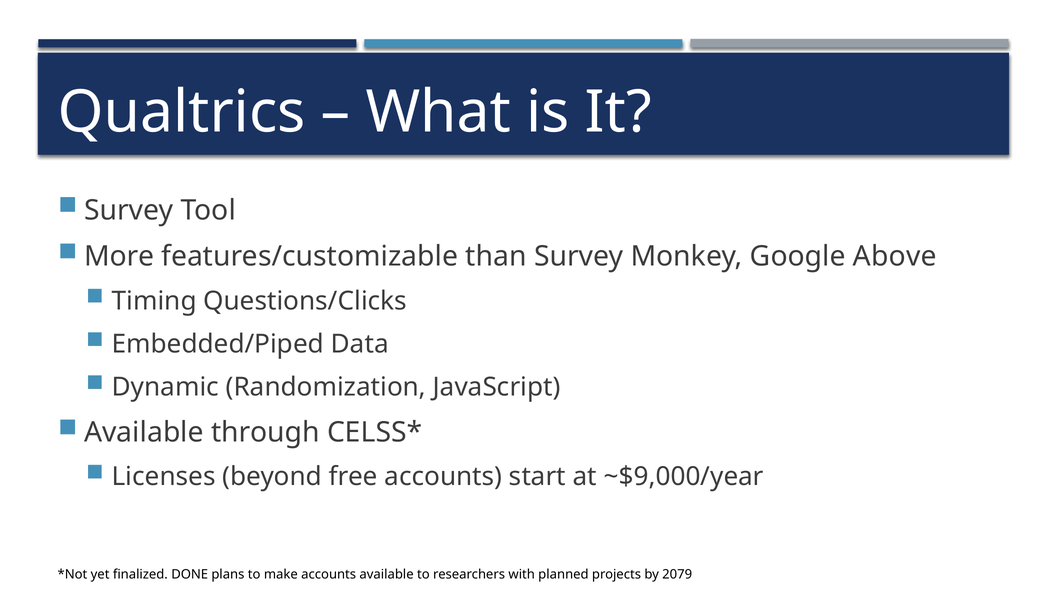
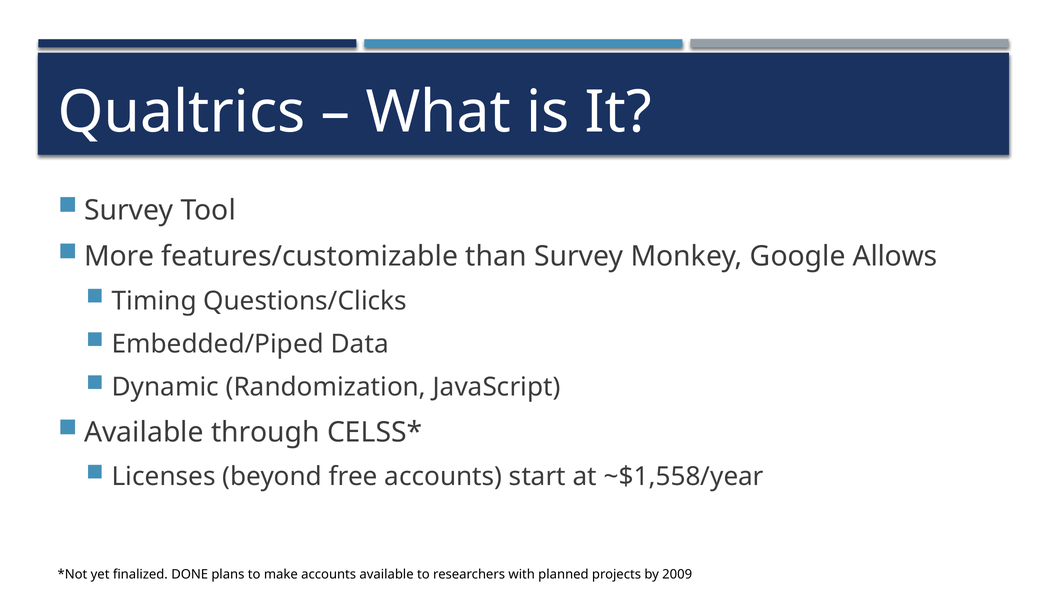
Above: Above -> Allows
~$9,000/year: ~$9,000/year -> ~$1,558/year
2079: 2079 -> 2009
